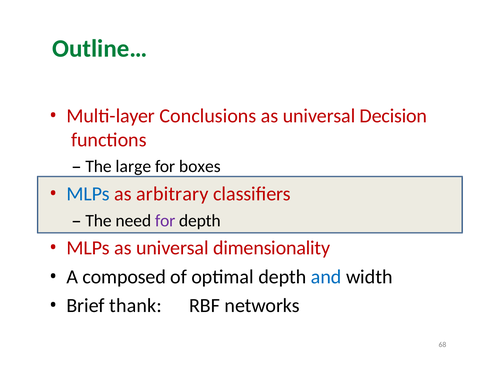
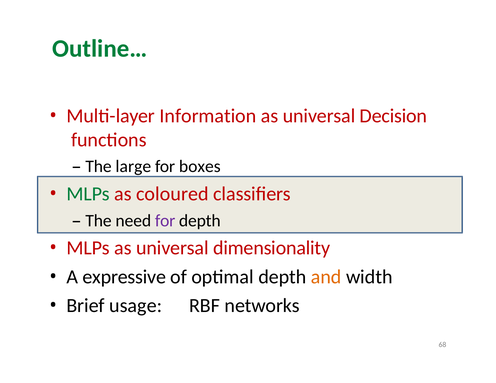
Conclusions: Conclusions -> Information
MLPs at (88, 194) colour: blue -> green
arbitrary: arbitrary -> coloured
composed: composed -> expressive
and colour: blue -> orange
thank: thank -> usage
